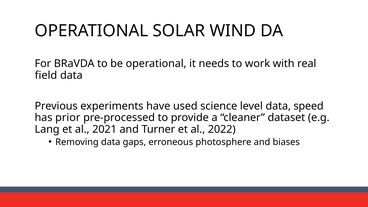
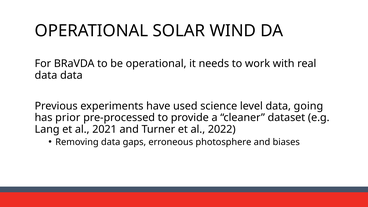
field at (46, 75): field -> data
speed: speed -> going
